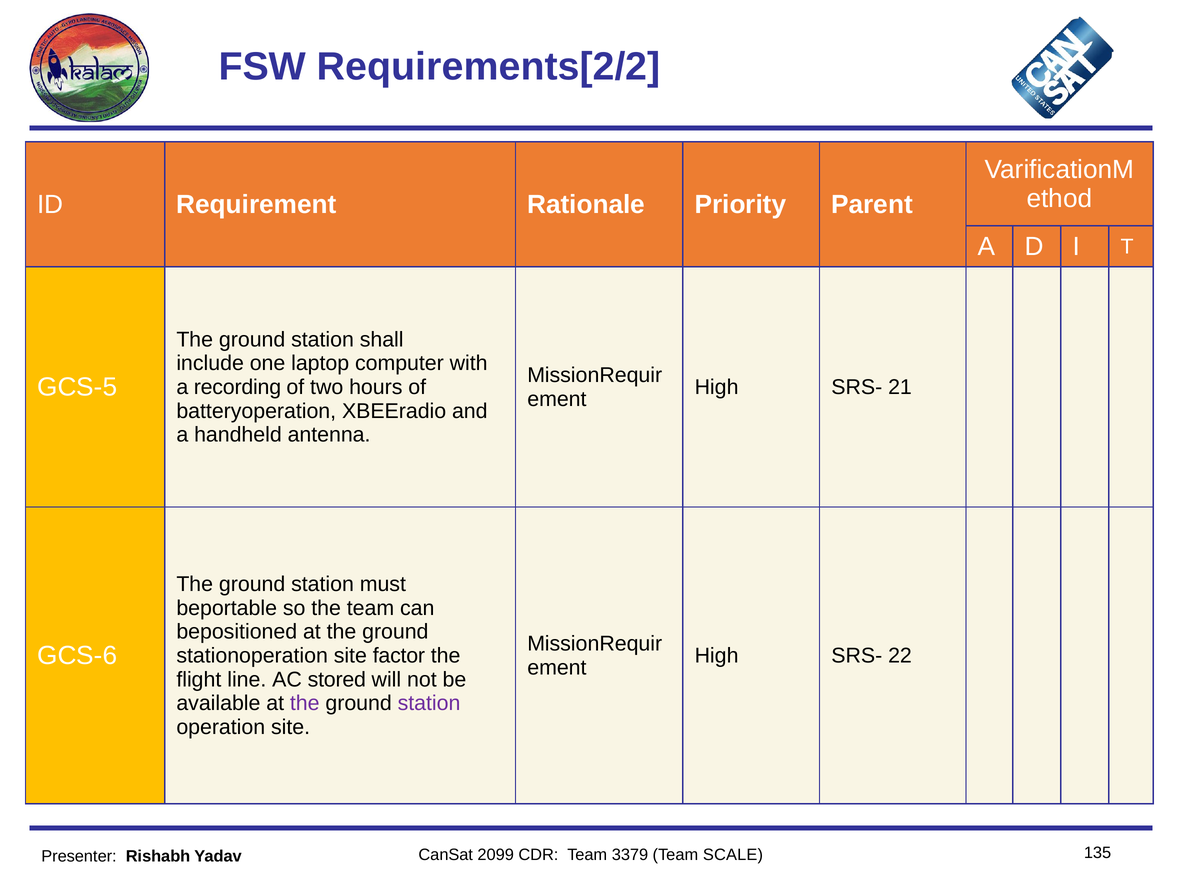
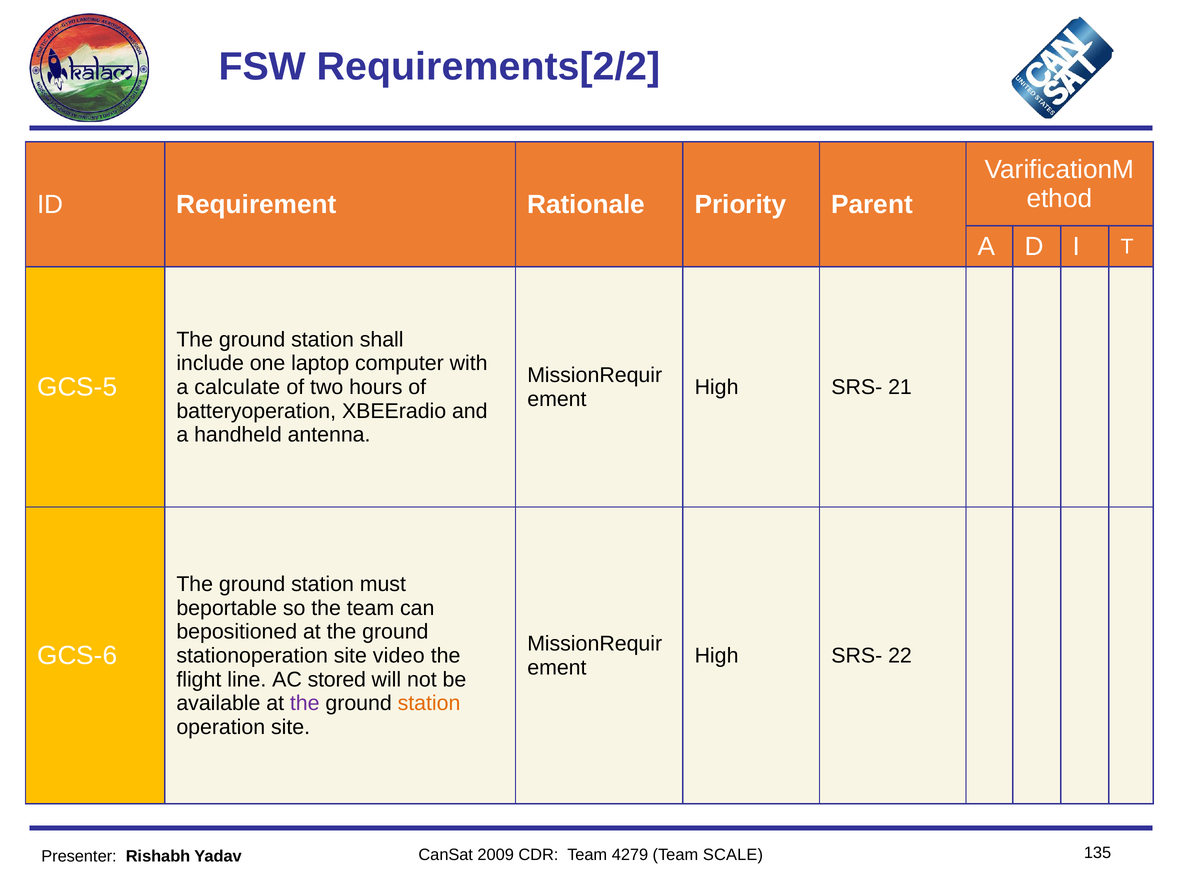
recording: recording -> calculate
factor: factor -> video
station at (429, 703) colour: purple -> orange
2099: 2099 -> 2009
3379: 3379 -> 4279
